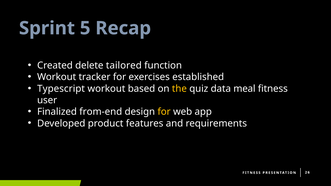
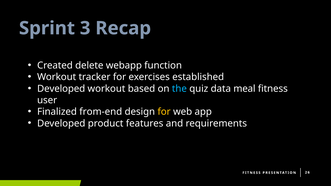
5: 5 -> 3
tailored: tailored -> webapp
Typescript at (61, 89): Typescript -> Developed
the colour: yellow -> light blue
